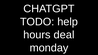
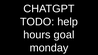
deal: deal -> goal
